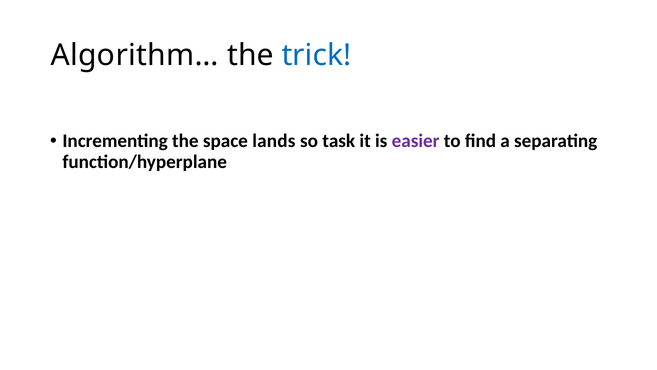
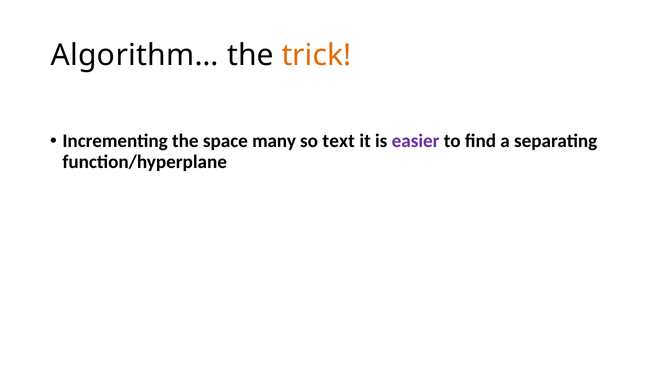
trick colour: blue -> orange
lands: lands -> many
task: task -> text
